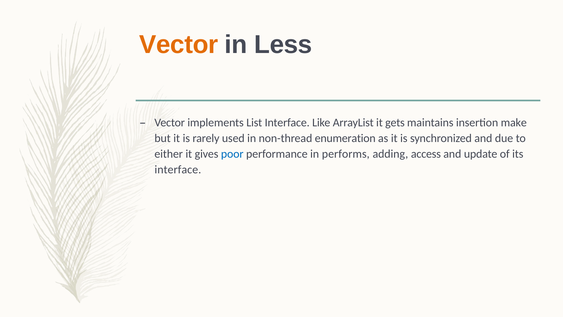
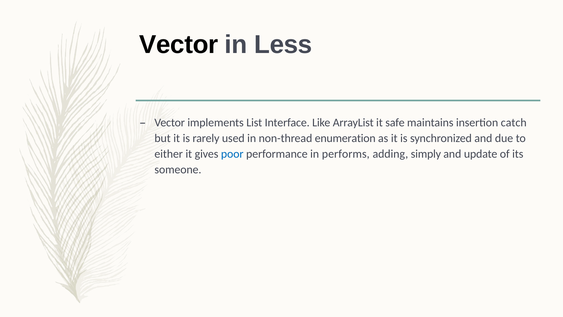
Vector at (179, 45) colour: orange -> black
gets: gets -> safe
make: make -> catch
access: access -> simply
interface at (178, 169): interface -> someone
